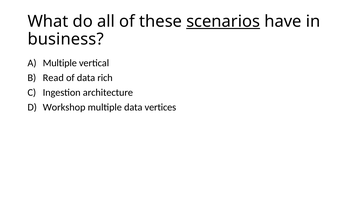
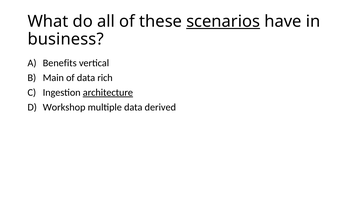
Multiple at (60, 63): Multiple -> Benefits
Read: Read -> Main
architecture underline: none -> present
vertices: vertices -> derived
